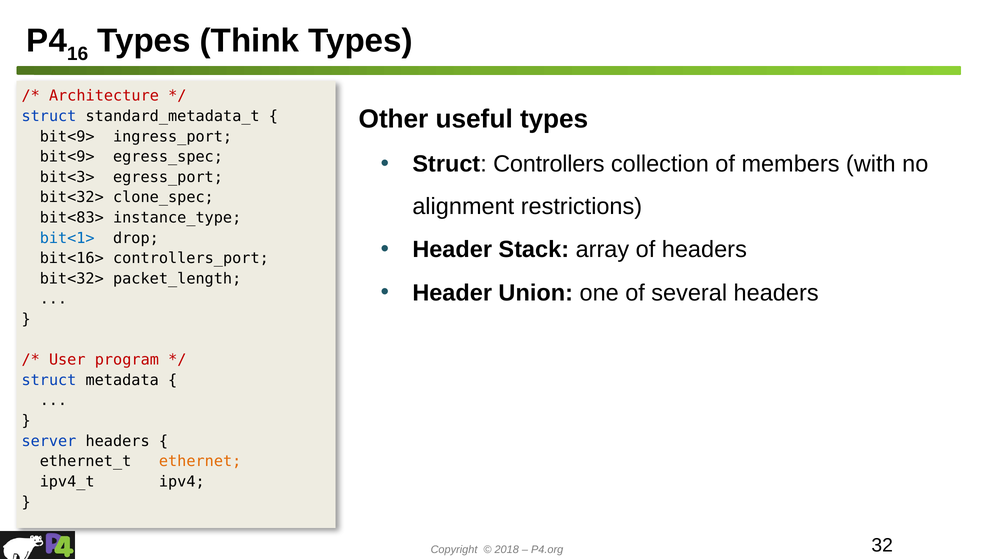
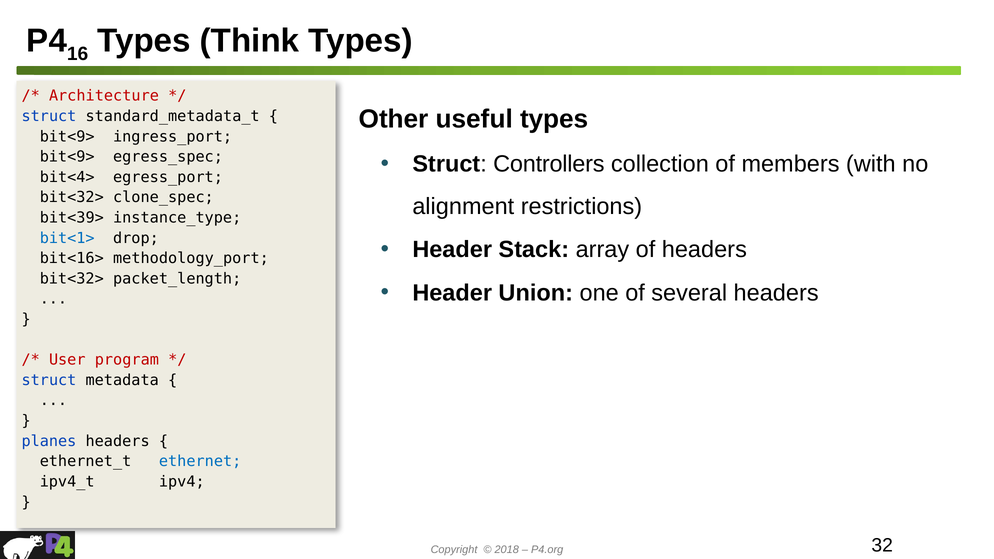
bit<3>: bit<3> -> bit<4>
bit<83>: bit<83> -> bit<39>
controllers_port: controllers_port -> methodology_port
server: server -> planes
ethernet colour: orange -> blue
